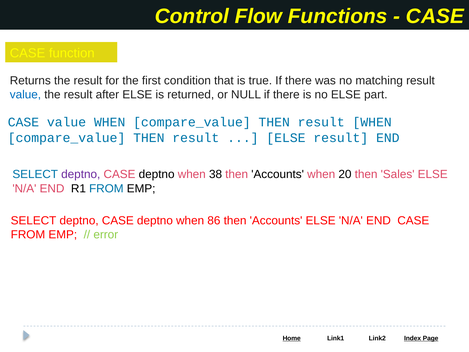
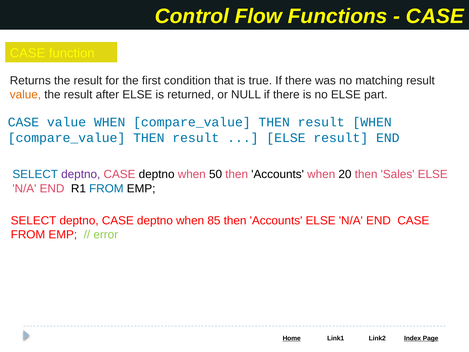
value at (25, 95) colour: blue -> orange
38: 38 -> 50
86: 86 -> 85
